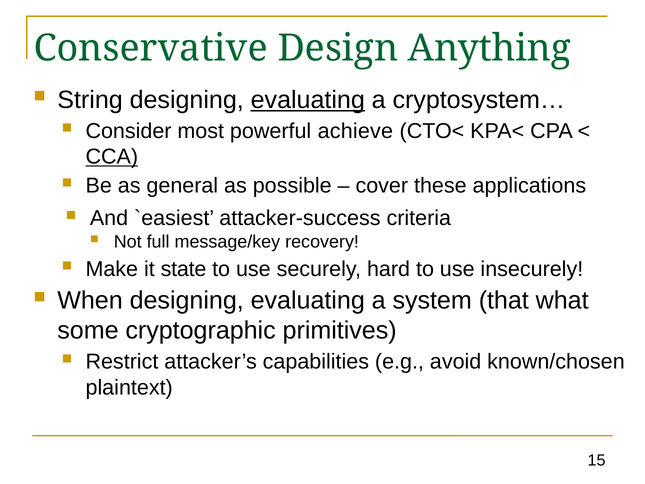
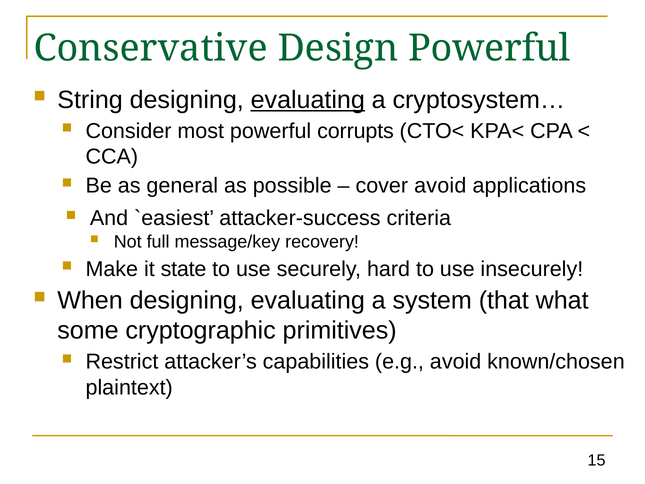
Design Anything: Anything -> Powerful
achieve: achieve -> corrupts
CCA underline: present -> none
cover these: these -> avoid
